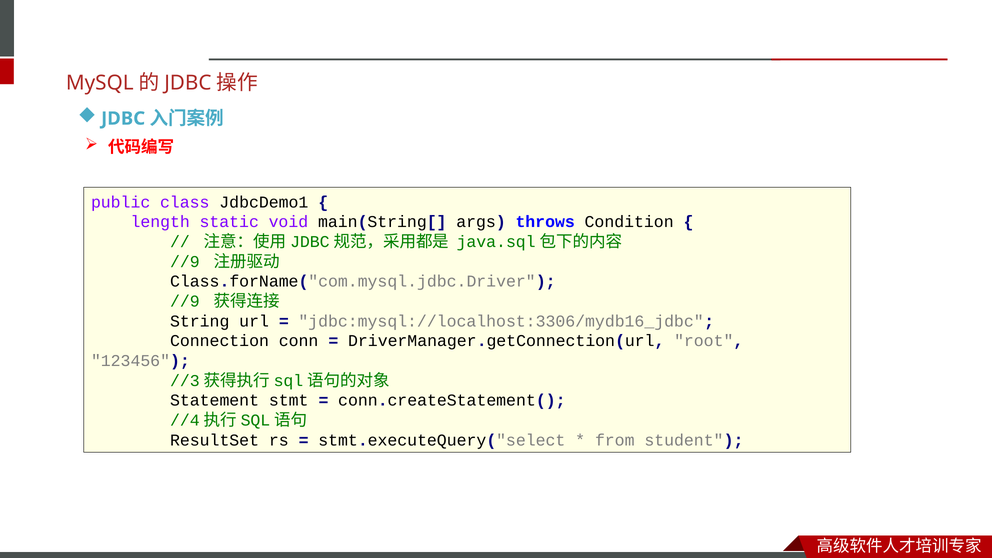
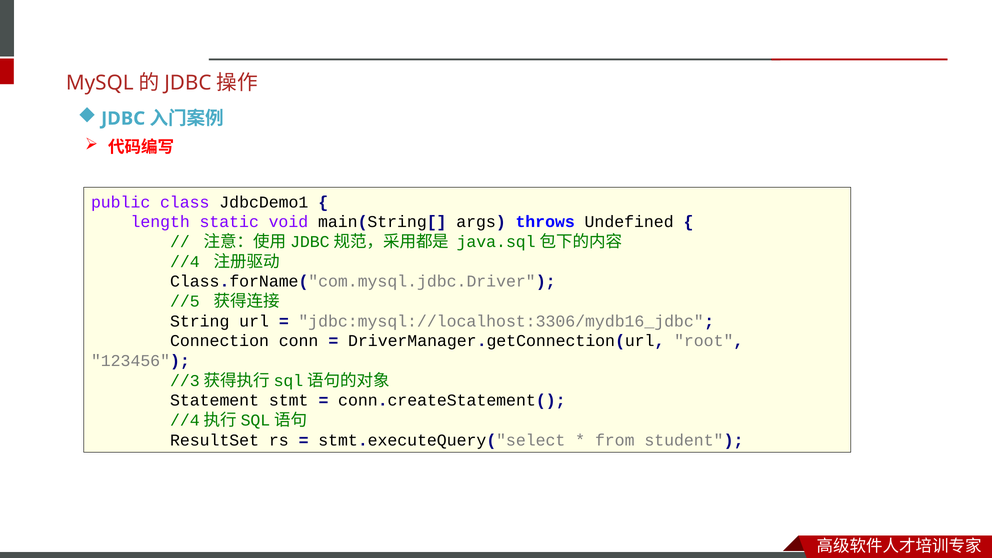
Condition: Condition -> Undefined
//9 at (185, 262): //9 -> //4
//9 at (185, 301): //9 -> //5
